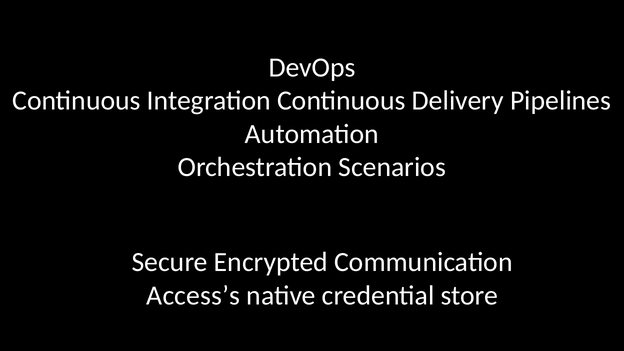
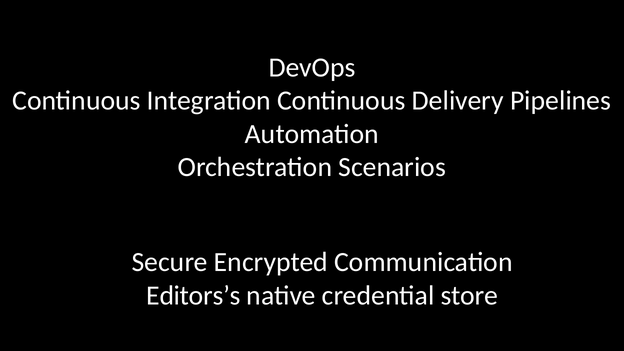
Access’s: Access’s -> Editors’s
